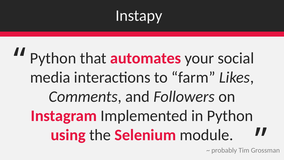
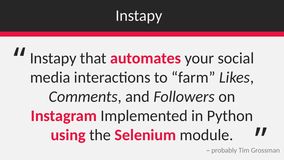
Python at (53, 58): Python -> Instapy
